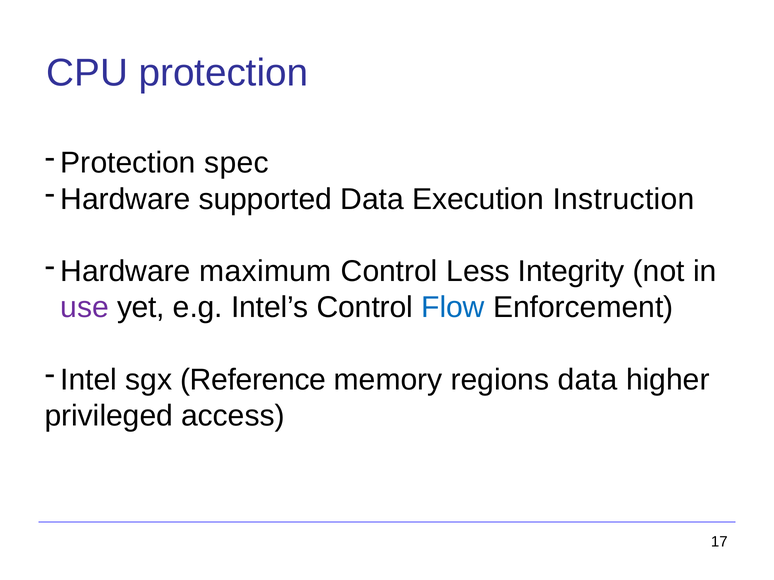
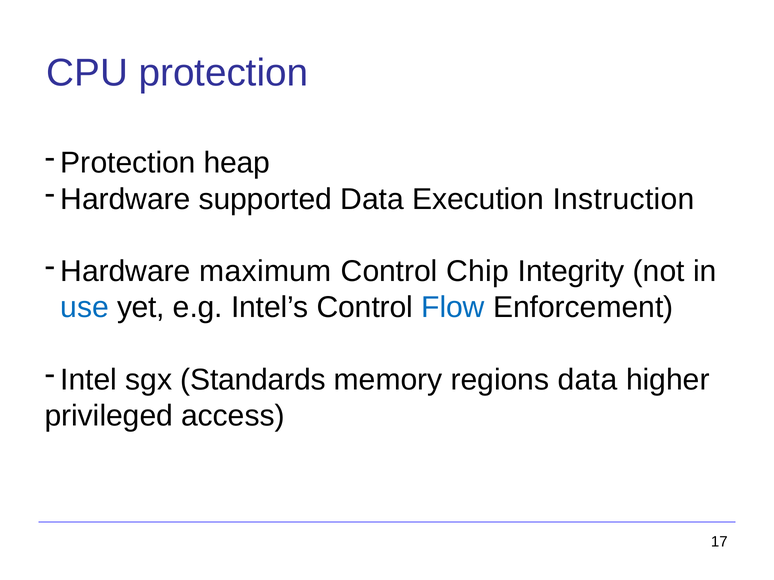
spec: spec -> heap
Less: Less -> Chip
use colour: purple -> blue
Reference: Reference -> Standards
